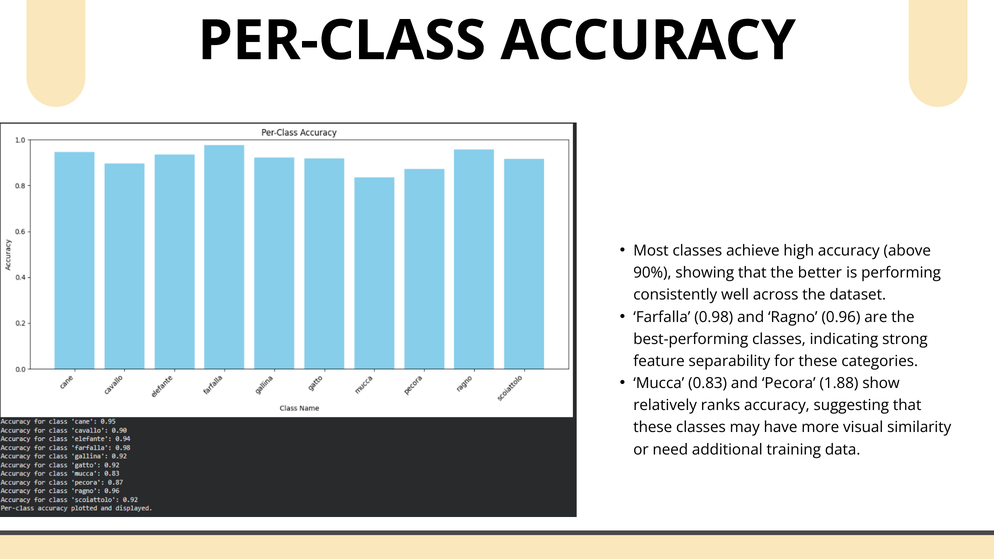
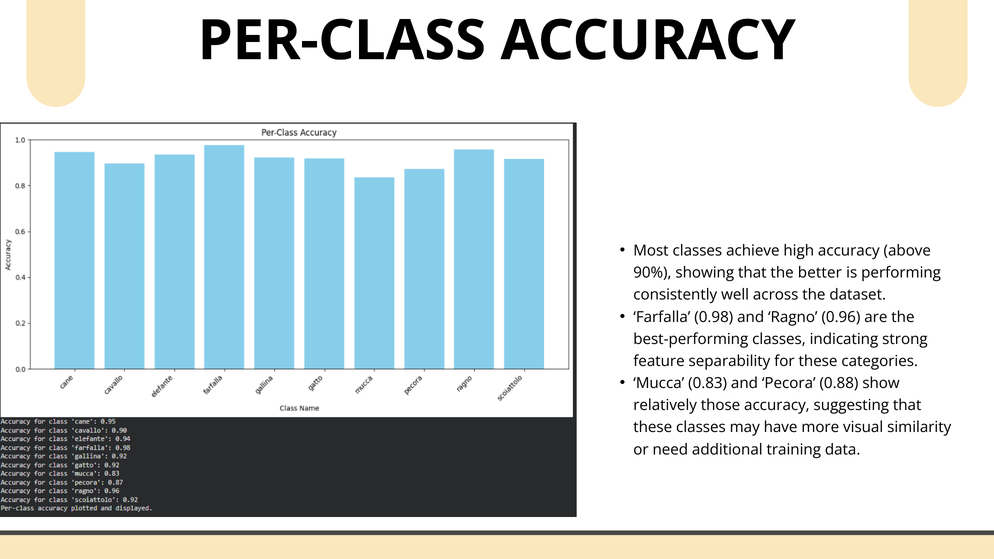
1.88: 1.88 -> 0.88
ranks: ranks -> those
